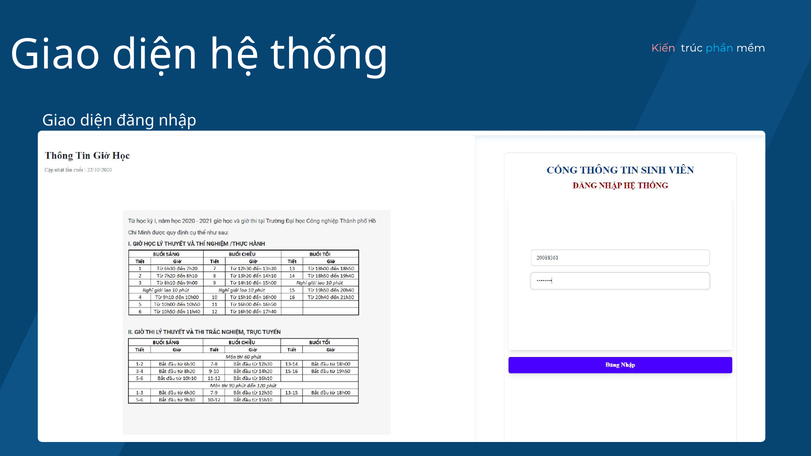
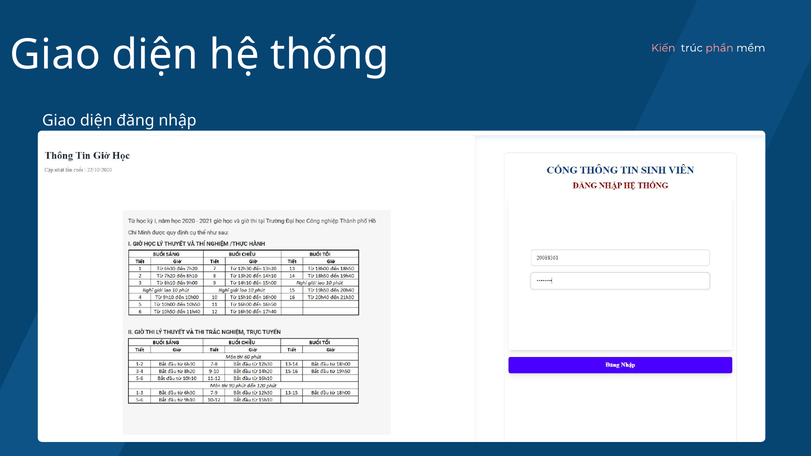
phần colour: light blue -> pink
